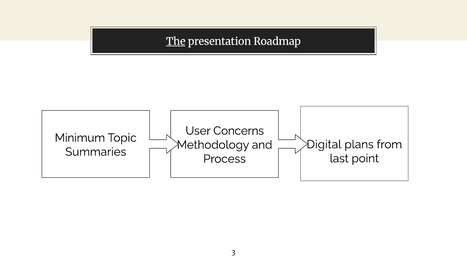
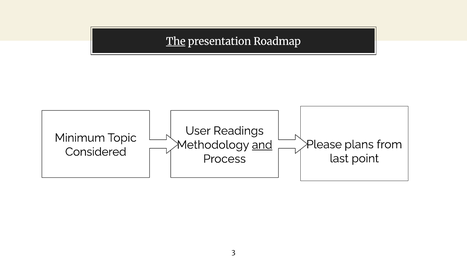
Concerns: Concerns -> Readings
Digital: Digital -> Please
and underline: none -> present
Summaries: Summaries -> Considered
